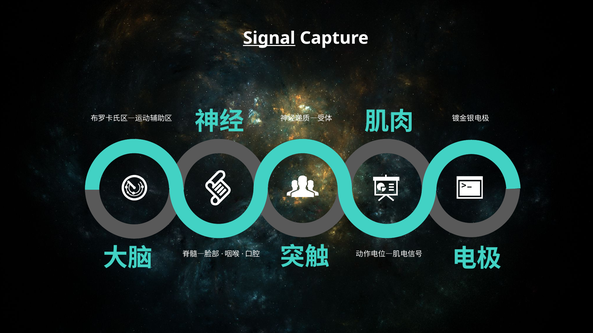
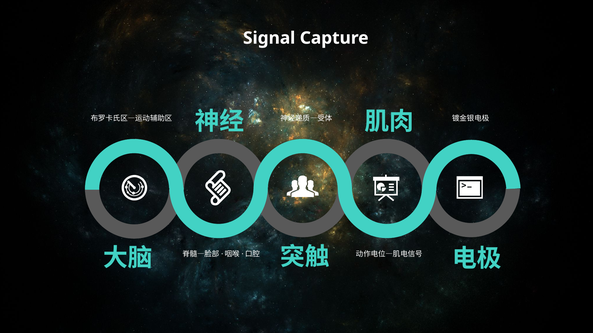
Signal underline: present -> none
